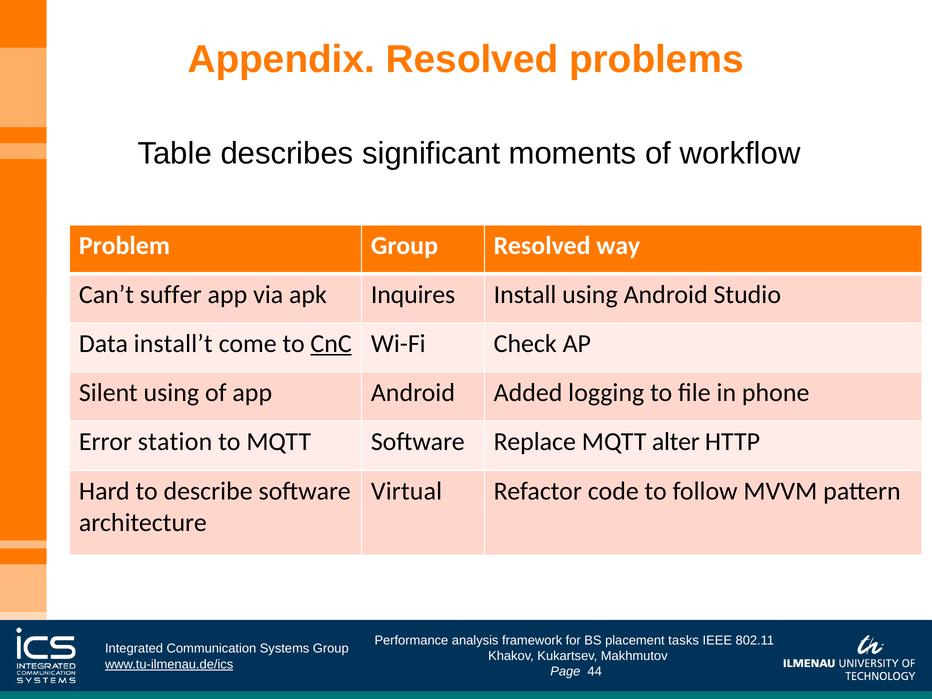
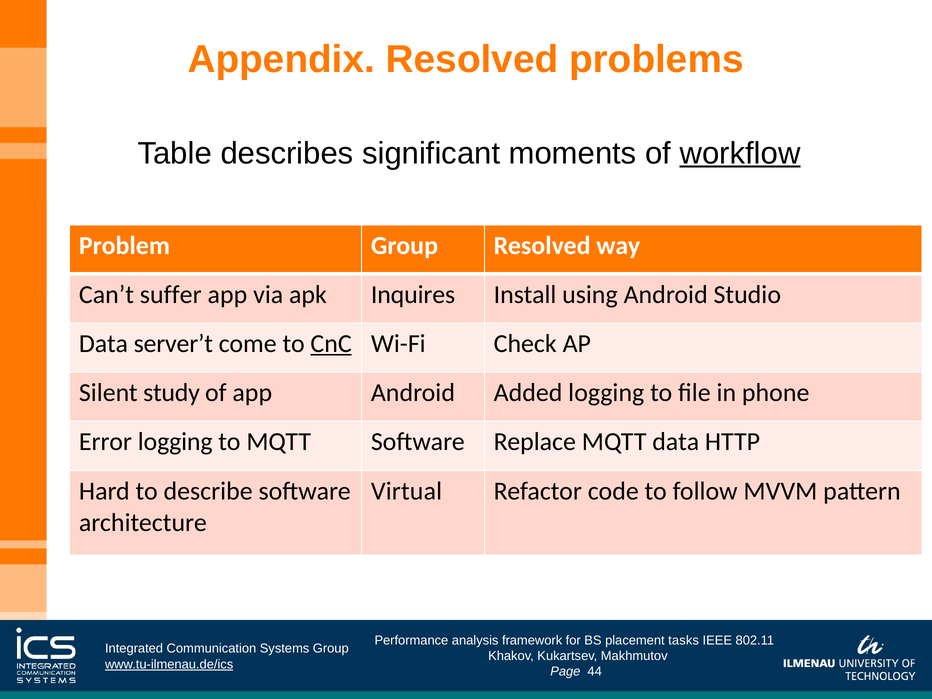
workflow underline: none -> present
install’t: install’t -> server’t
Silent using: using -> study
Error station: station -> logging
MQTT alter: alter -> data
